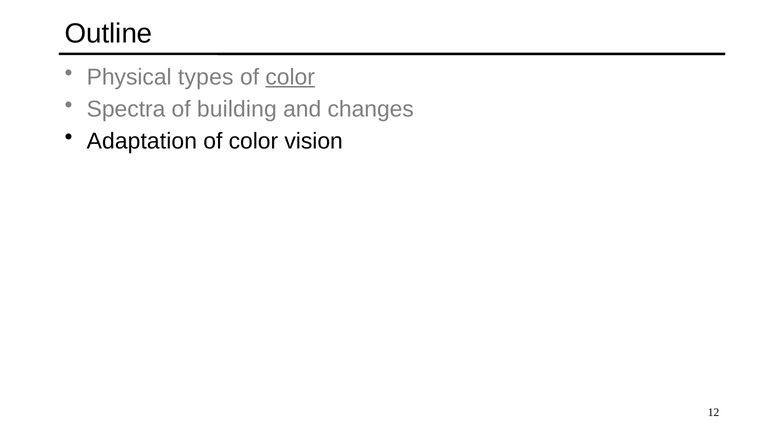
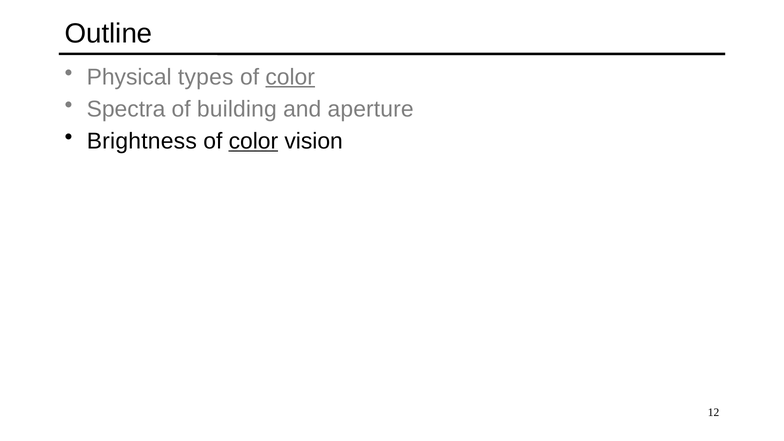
changes: changes -> aperture
Adaptation: Adaptation -> Brightness
color at (253, 141) underline: none -> present
